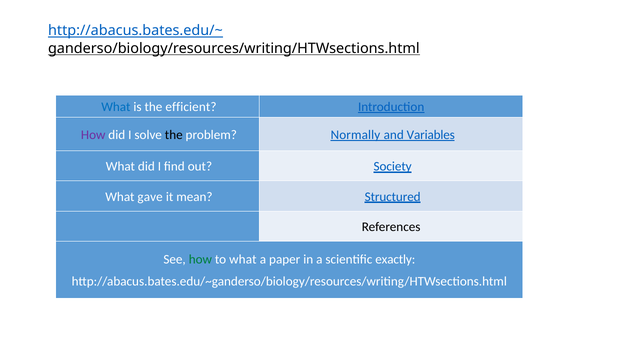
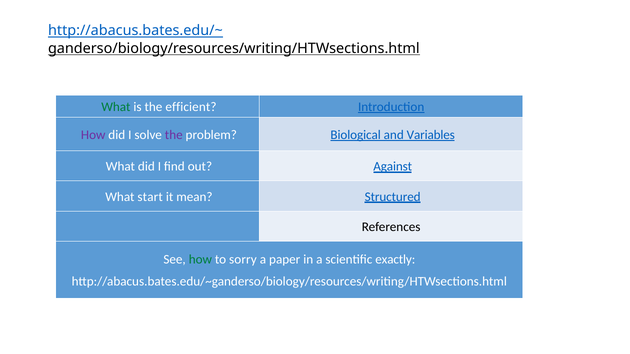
What at (116, 107) colour: blue -> green
the at (174, 135) colour: black -> purple
Normally: Normally -> Biological
Society: Society -> Against
gave: gave -> start
to what: what -> sorry
